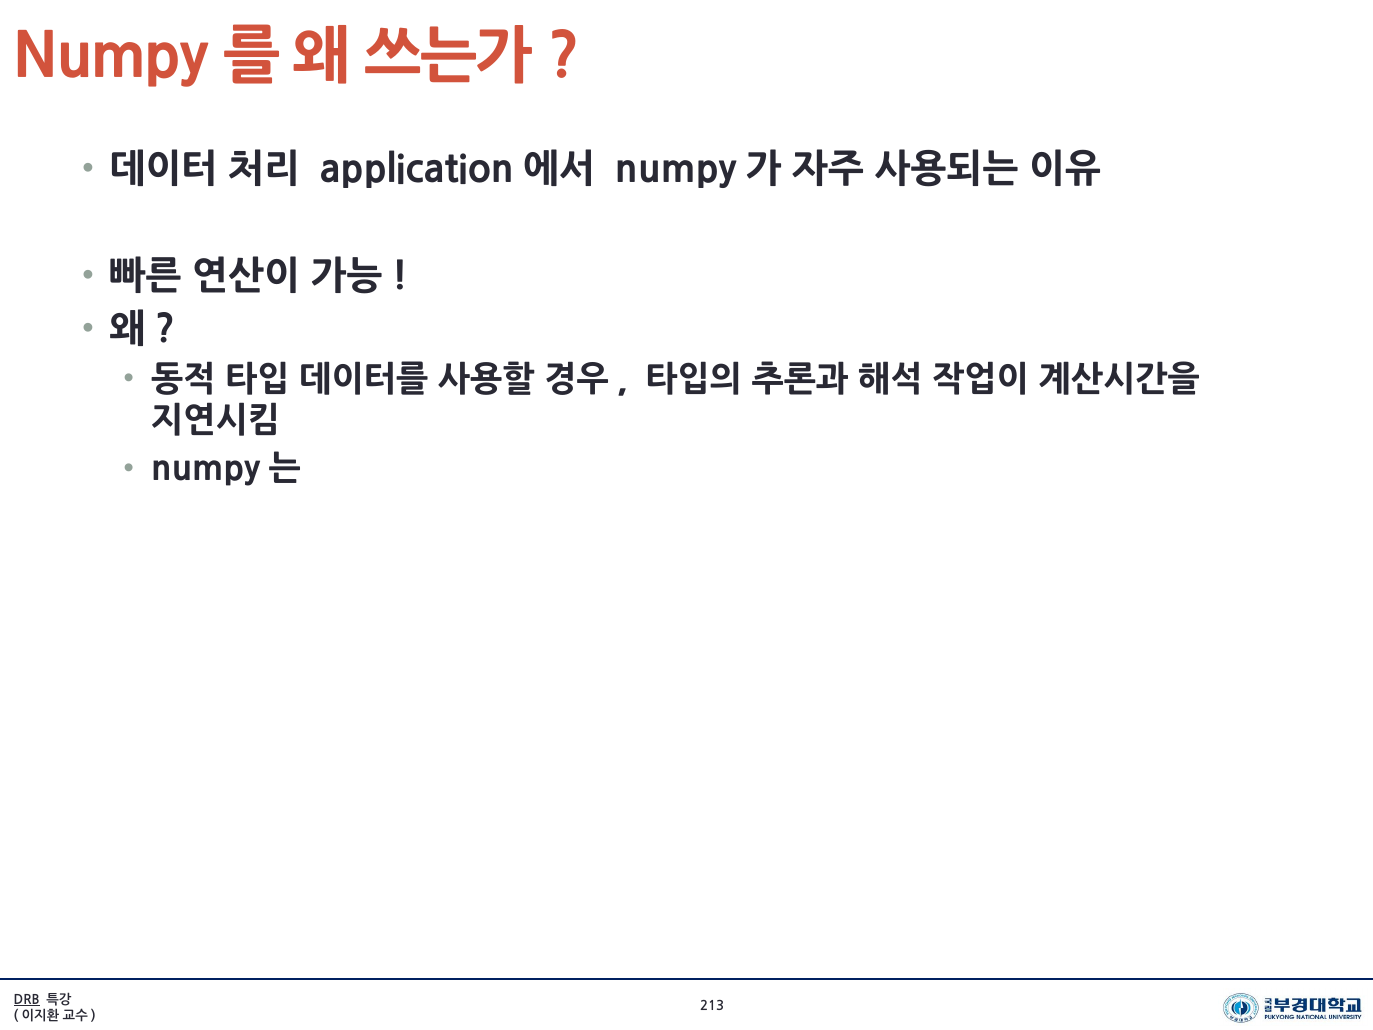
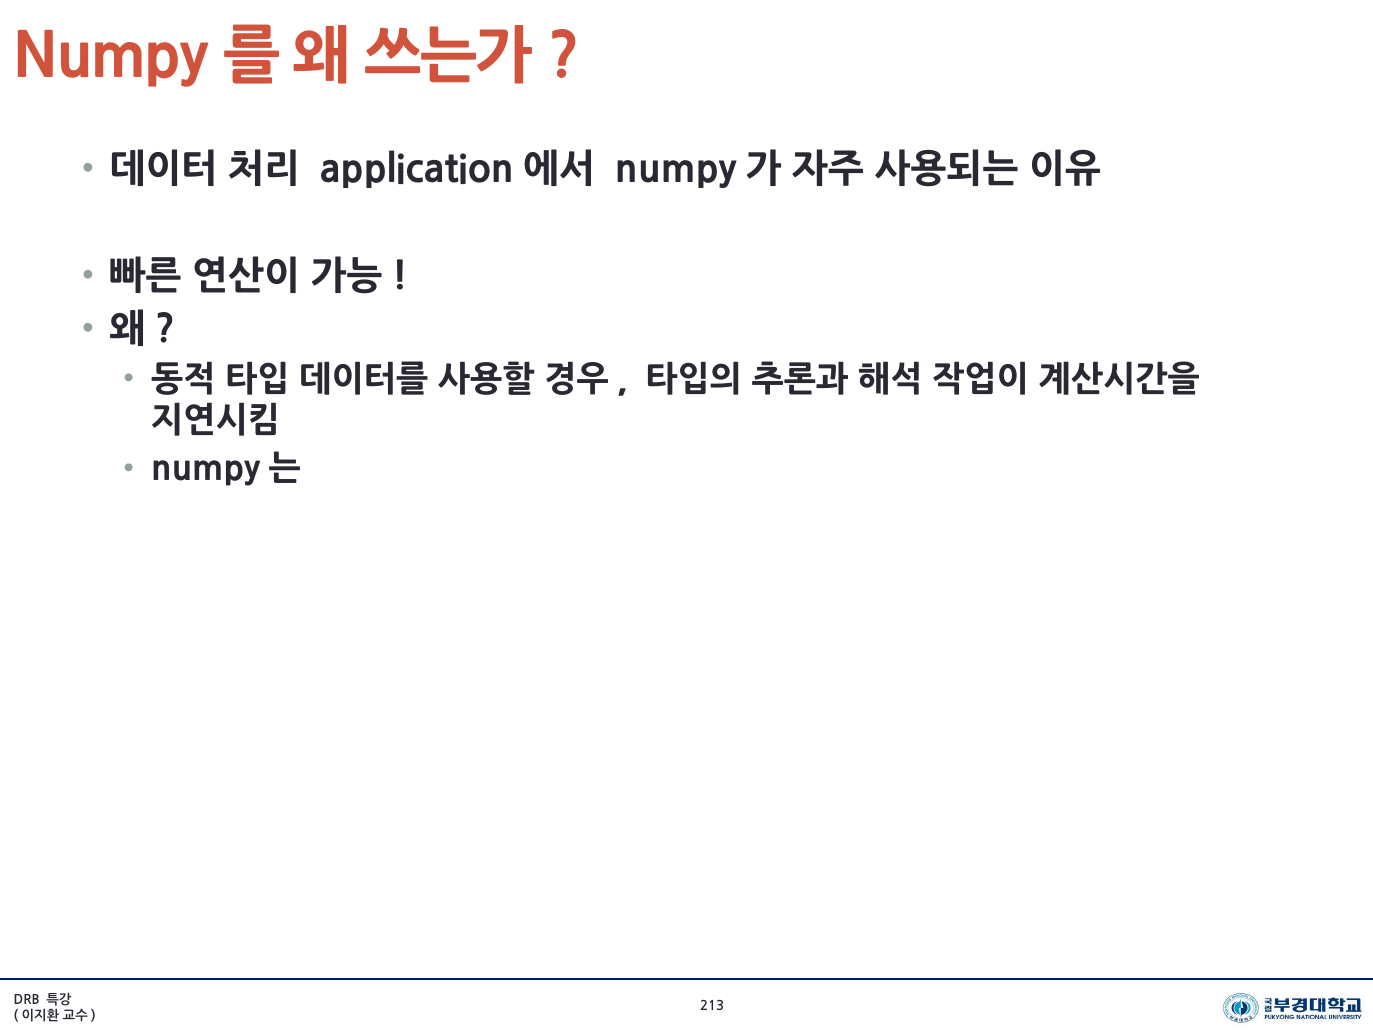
DRB underline: present -> none
